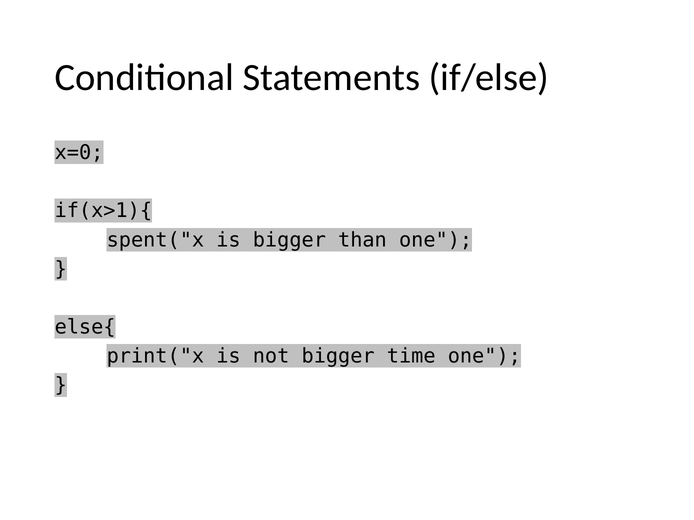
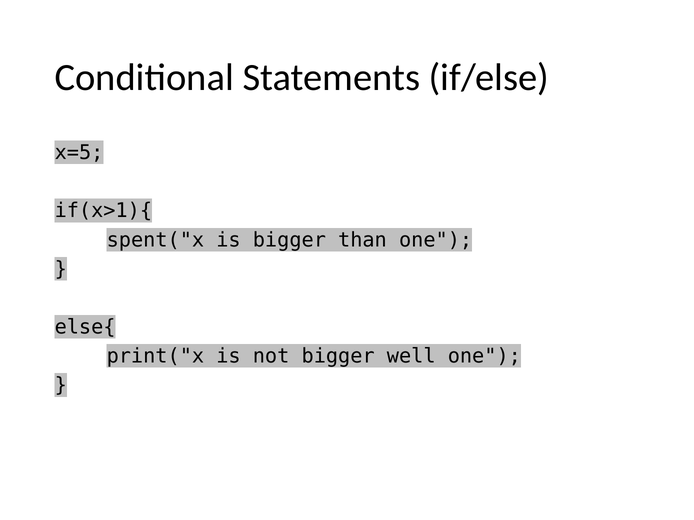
x=0: x=0 -> x=5
time: time -> well
